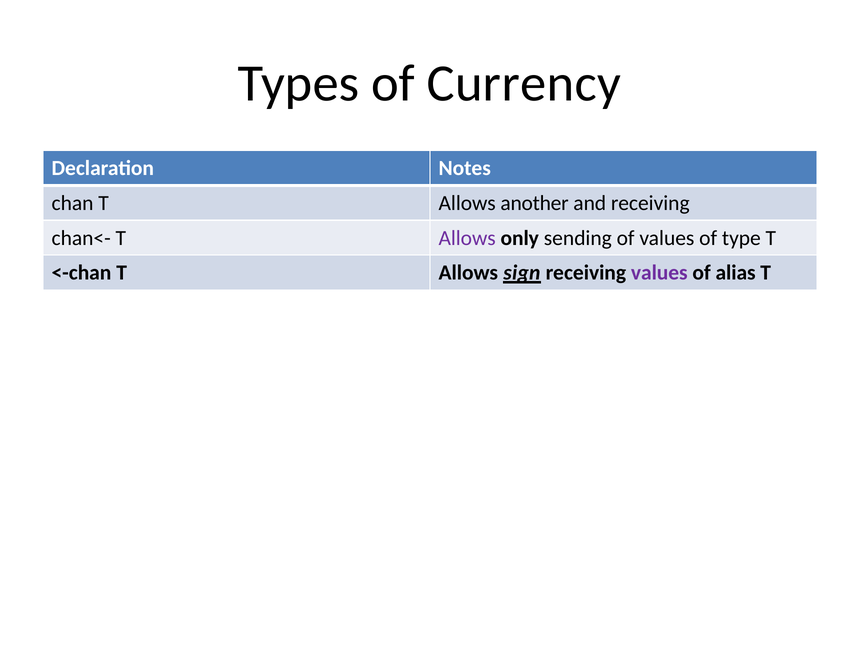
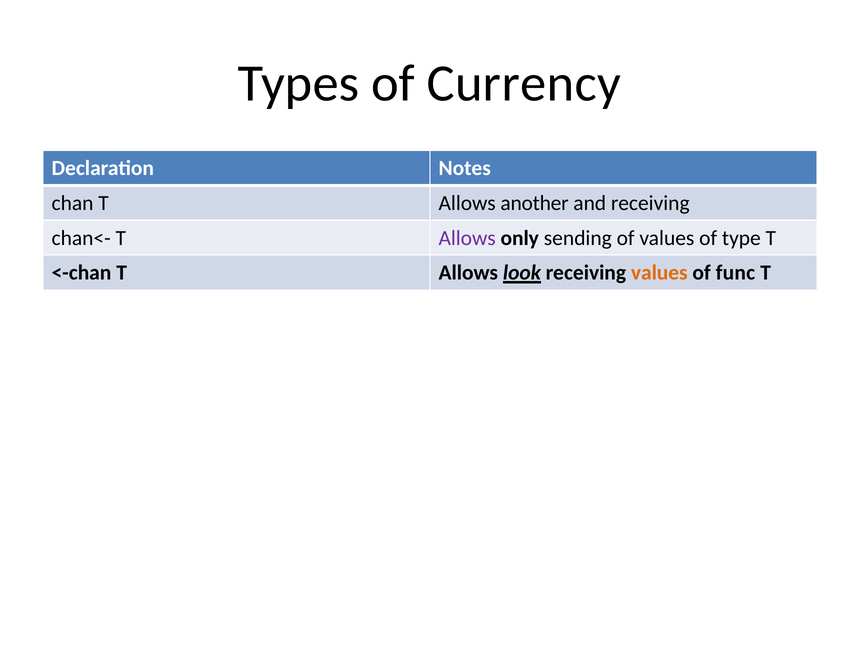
sign: sign -> look
values at (659, 273) colour: purple -> orange
alias: alias -> func
